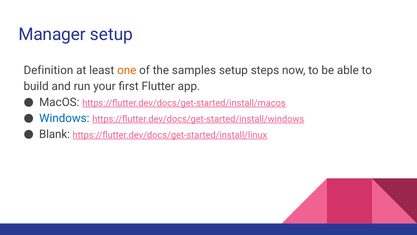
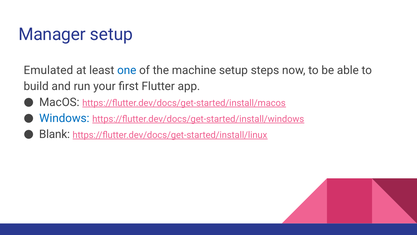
Definition: Definition -> Emulated
one colour: orange -> blue
samples: samples -> machine
